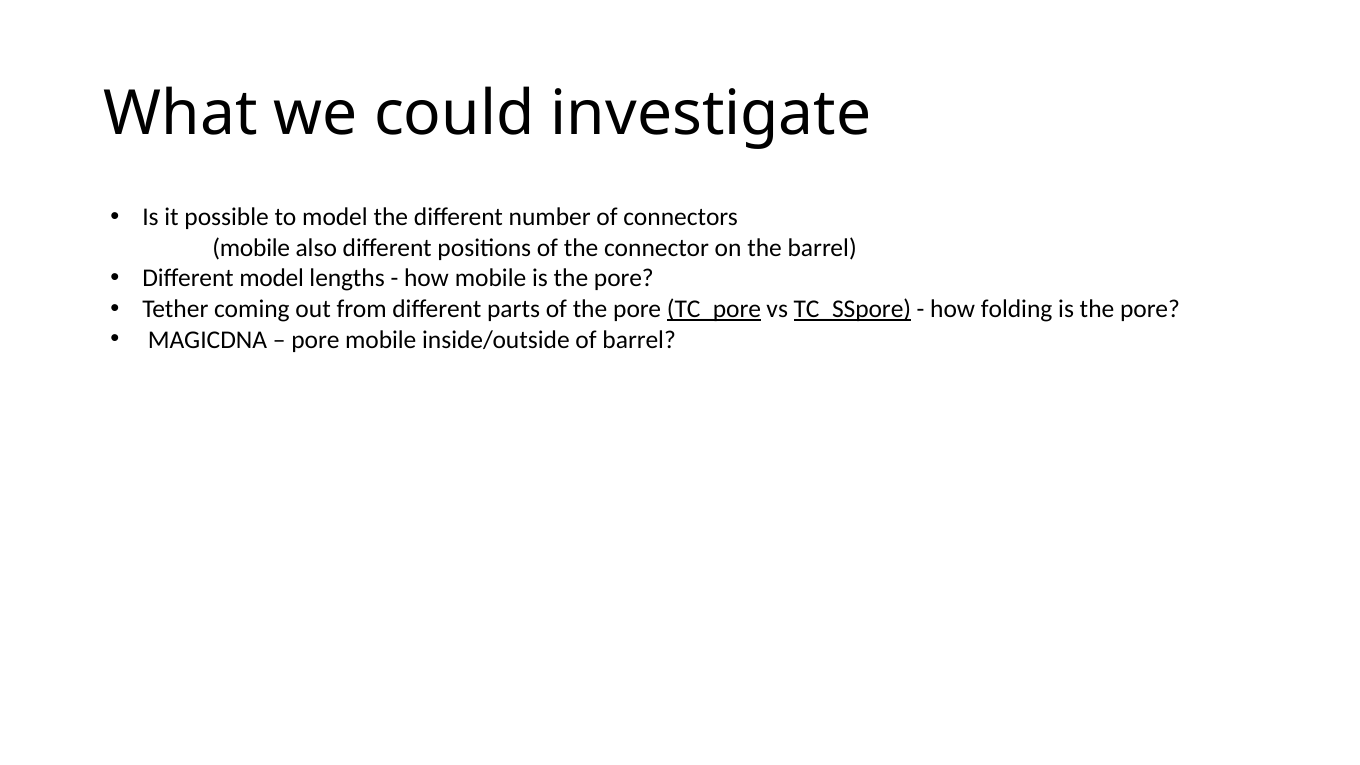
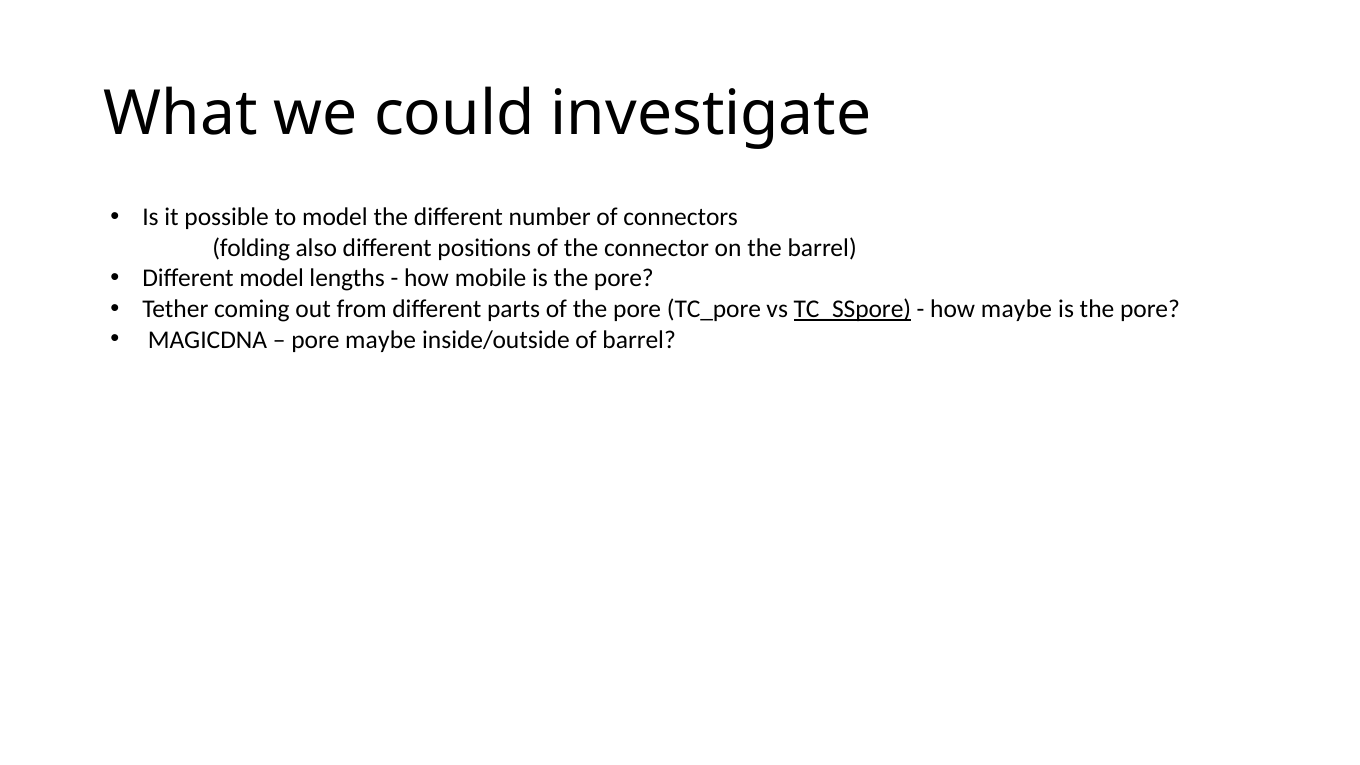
mobile at (251, 248): mobile -> folding
TC_pore underline: present -> none
how folding: folding -> maybe
pore mobile: mobile -> maybe
